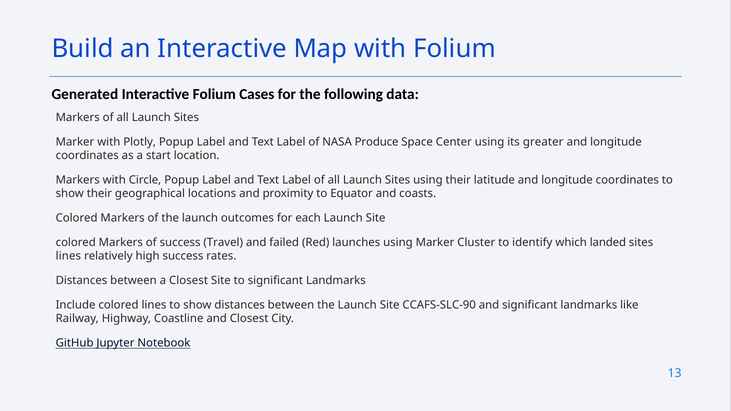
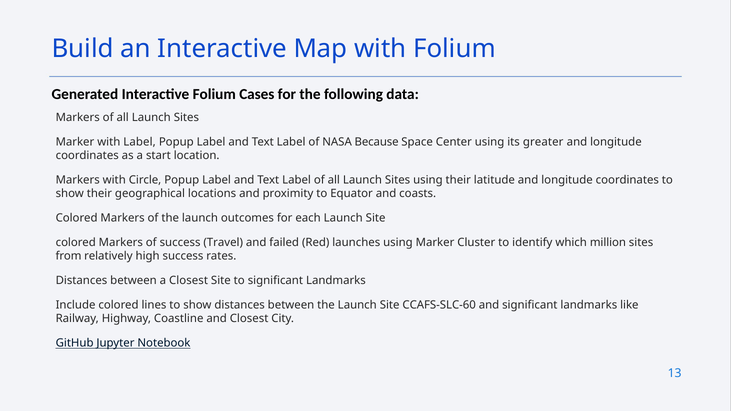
with Plotly: Plotly -> Label
Produce: Produce -> Because
landed: landed -> million
lines at (68, 256): lines -> from
CCAFS-SLC-90: CCAFS-SLC-90 -> CCAFS-SLC-60
